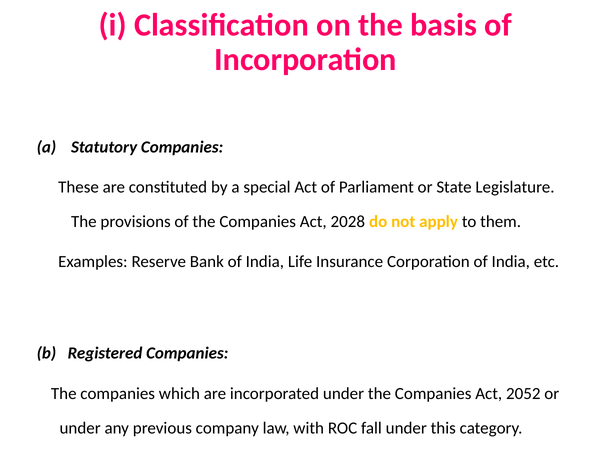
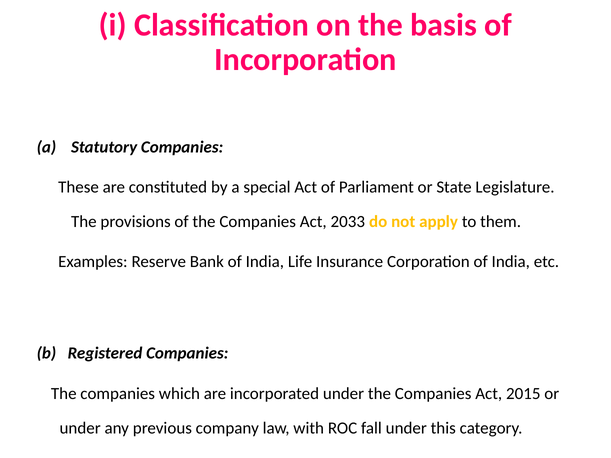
2028: 2028 -> 2033
2052: 2052 -> 2015
